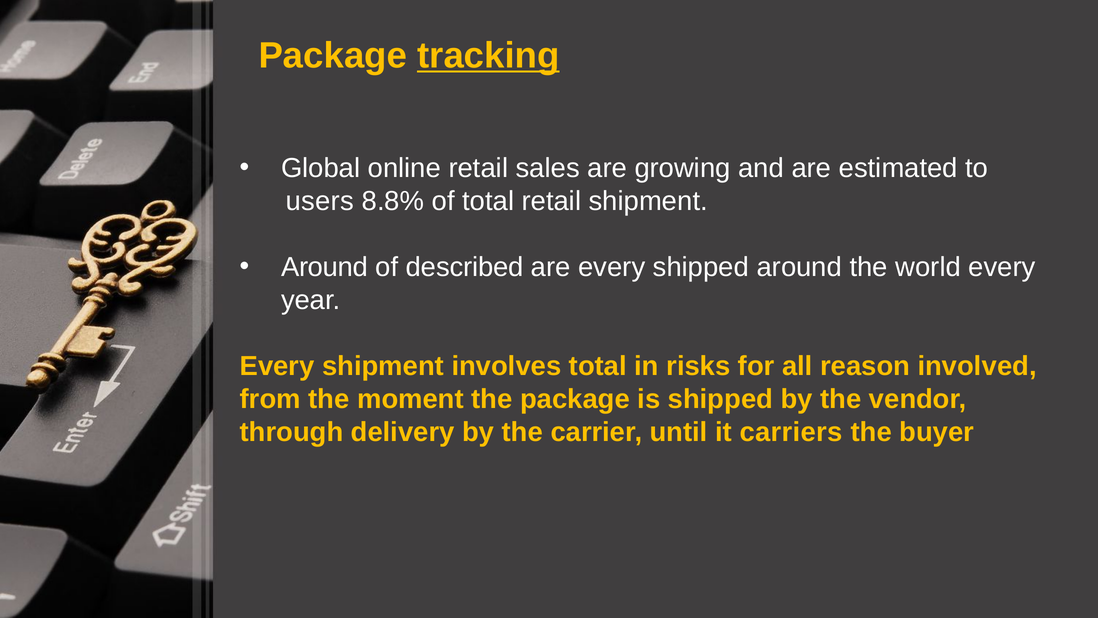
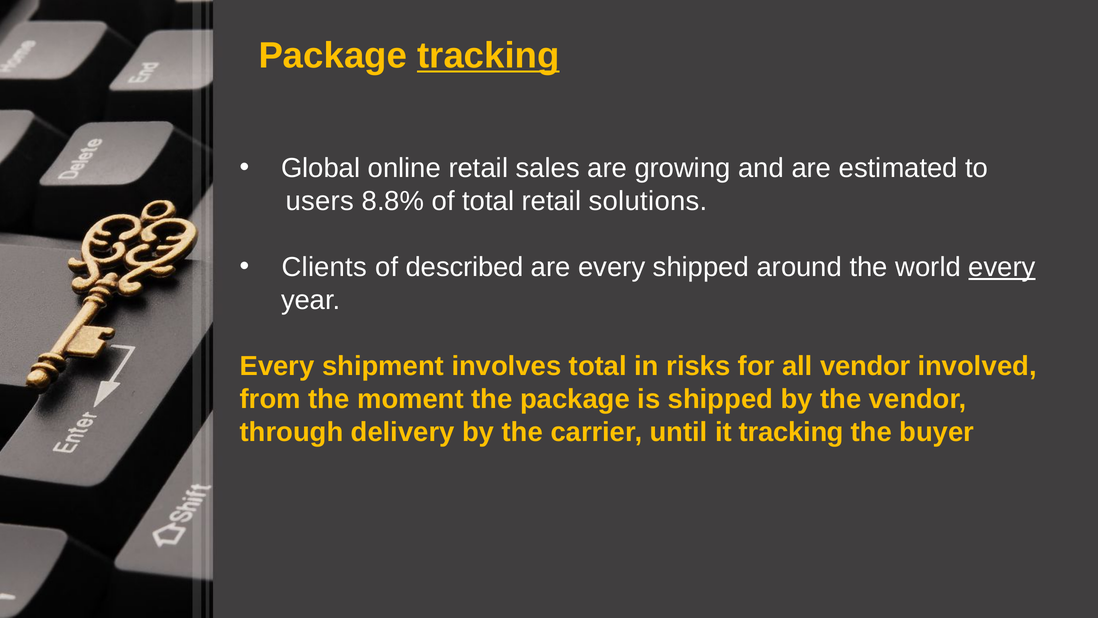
retail shipment: shipment -> solutions
Around at (325, 267): Around -> Clients
every at (1002, 267) underline: none -> present
all reason: reason -> vendor
it carriers: carriers -> tracking
